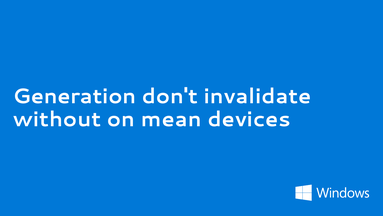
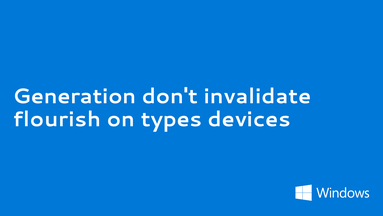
without: without -> flourish
mean: mean -> types
